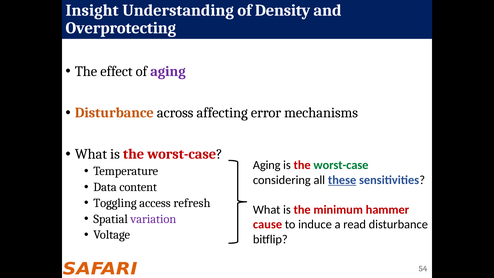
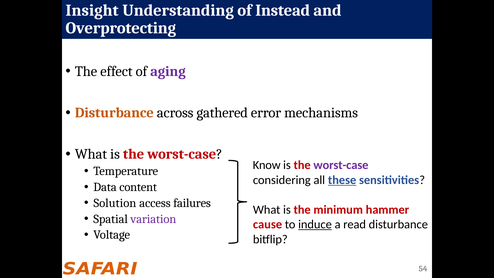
Density: Density -> Instead
affecting: affecting -> gathered
Aging at (267, 165): Aging -> Know
worst-case at (341, 165) colour: green -> purple
Toggling: Toggling -> Solution
refresh: refresh -> failures
induce underline: none -> present
